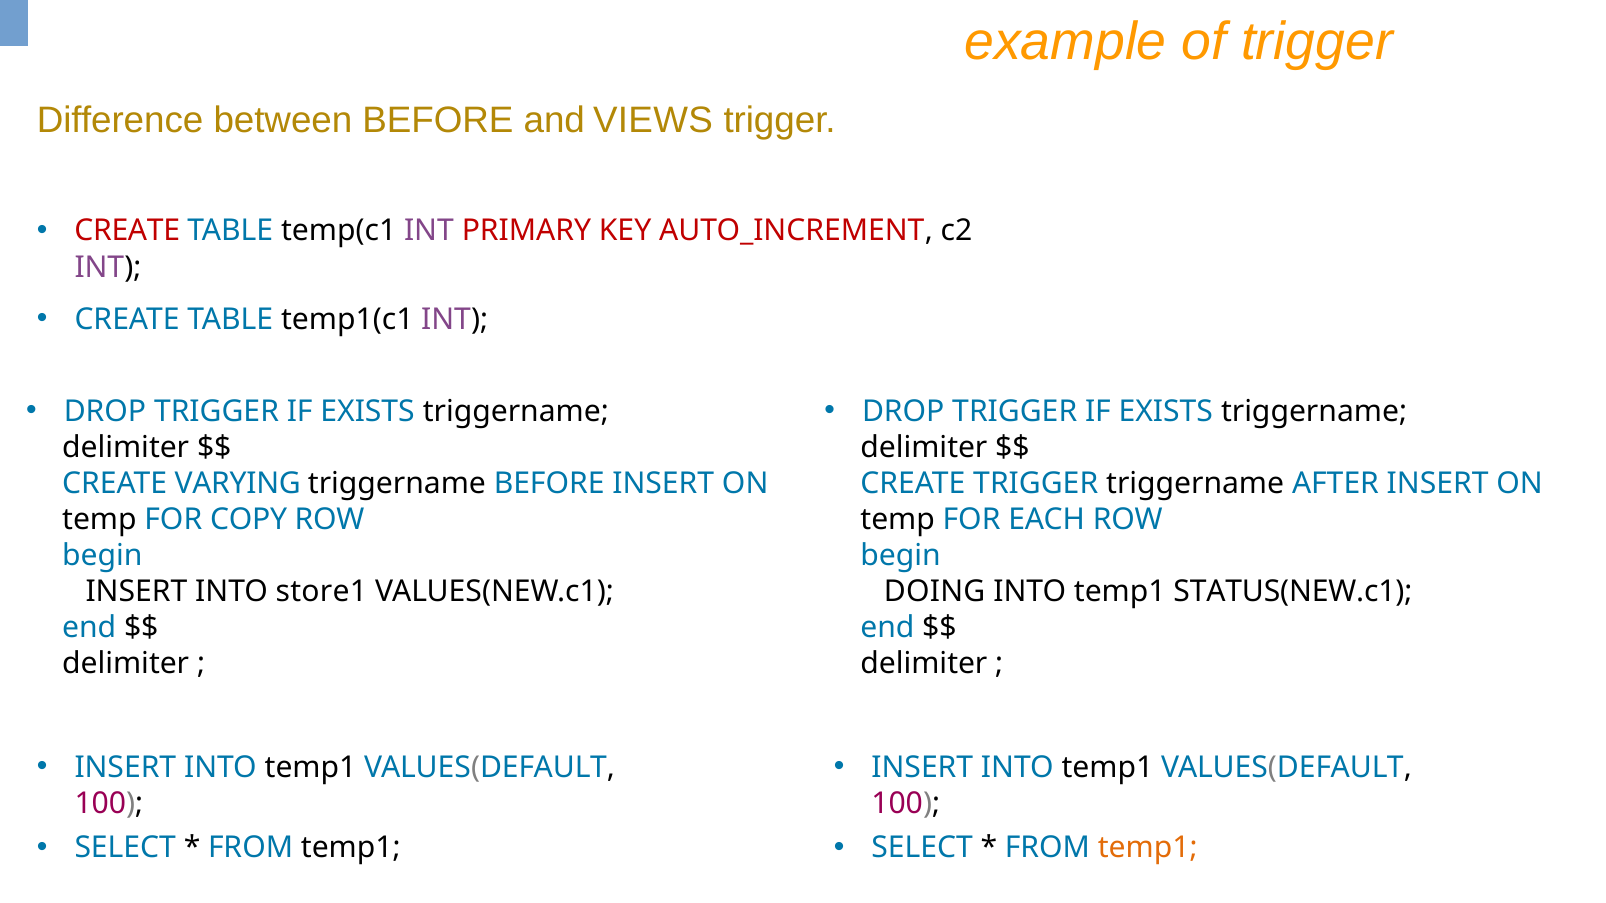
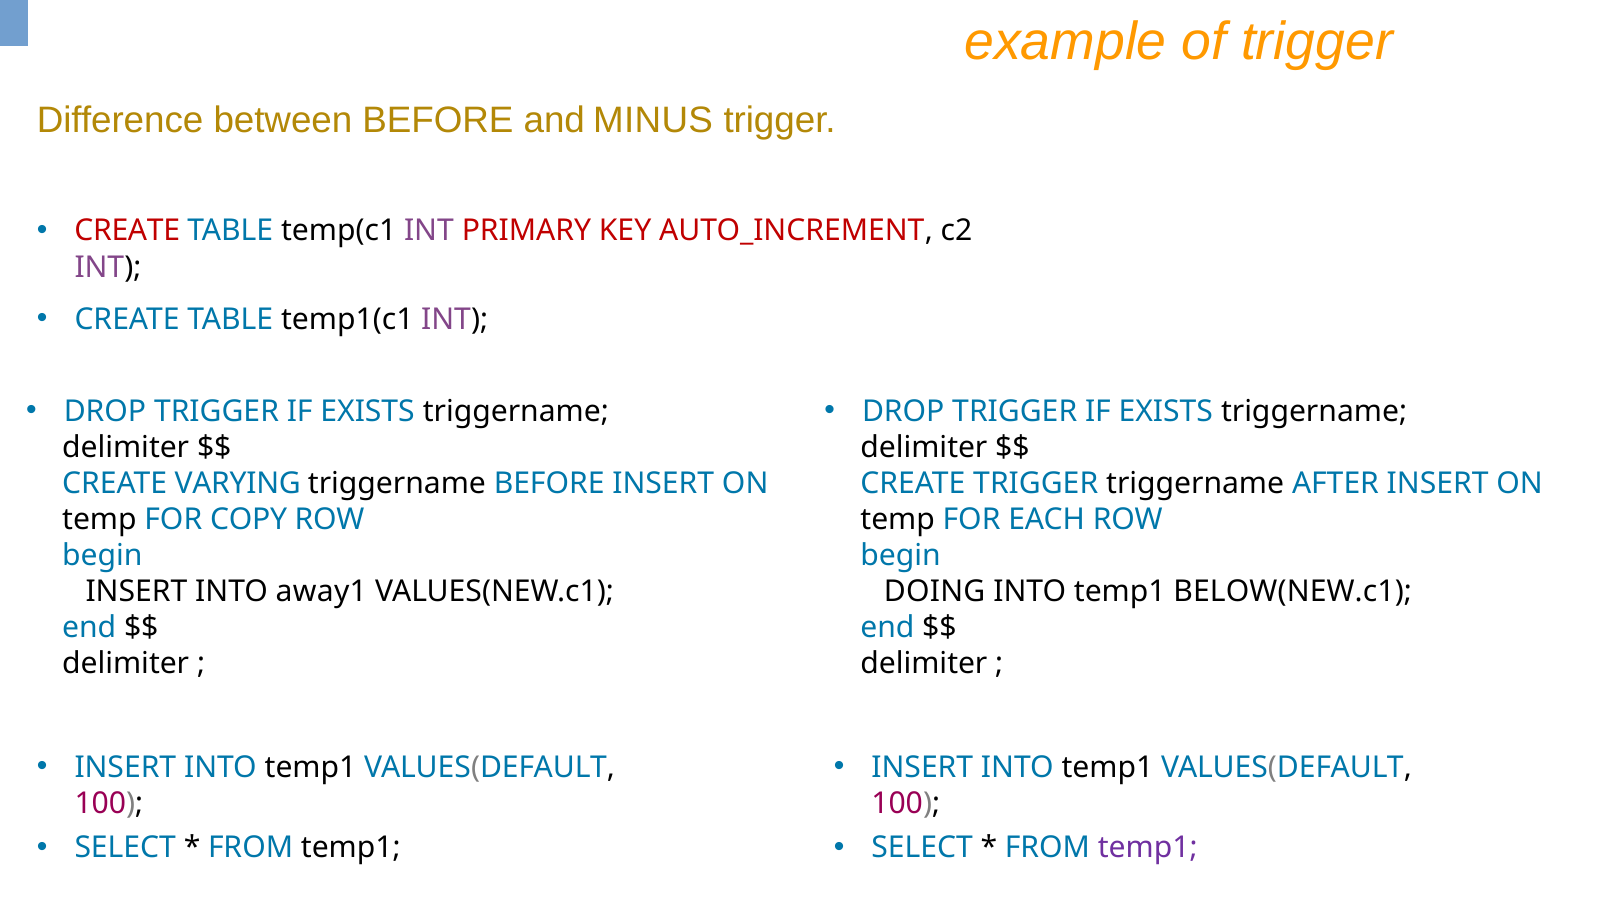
VIEWS: VIEWS -> MINUS
store1: store1 -> away1
STATUS(NEW.c1: STATUS(NEW.c1 -> BELOW(NEW.c1
temp1 at (1148, 848) colour: orange -> purple
